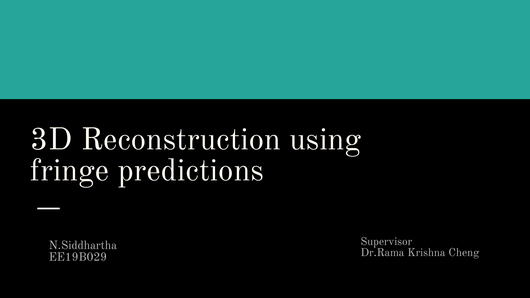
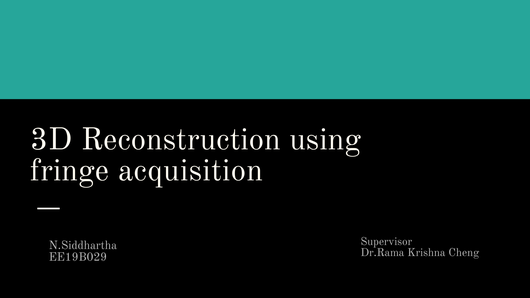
predictions: predictions -> acquisition
